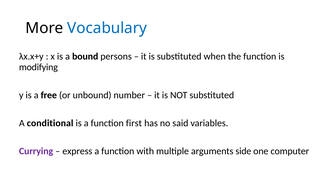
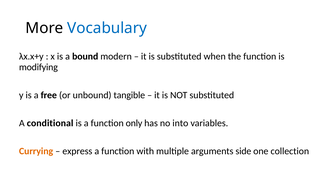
persons: persons -> modern
number: number -> tangible
first: first -> only
said: said -> into
Currying colour: purple -> orange
computer: computer -> collection
